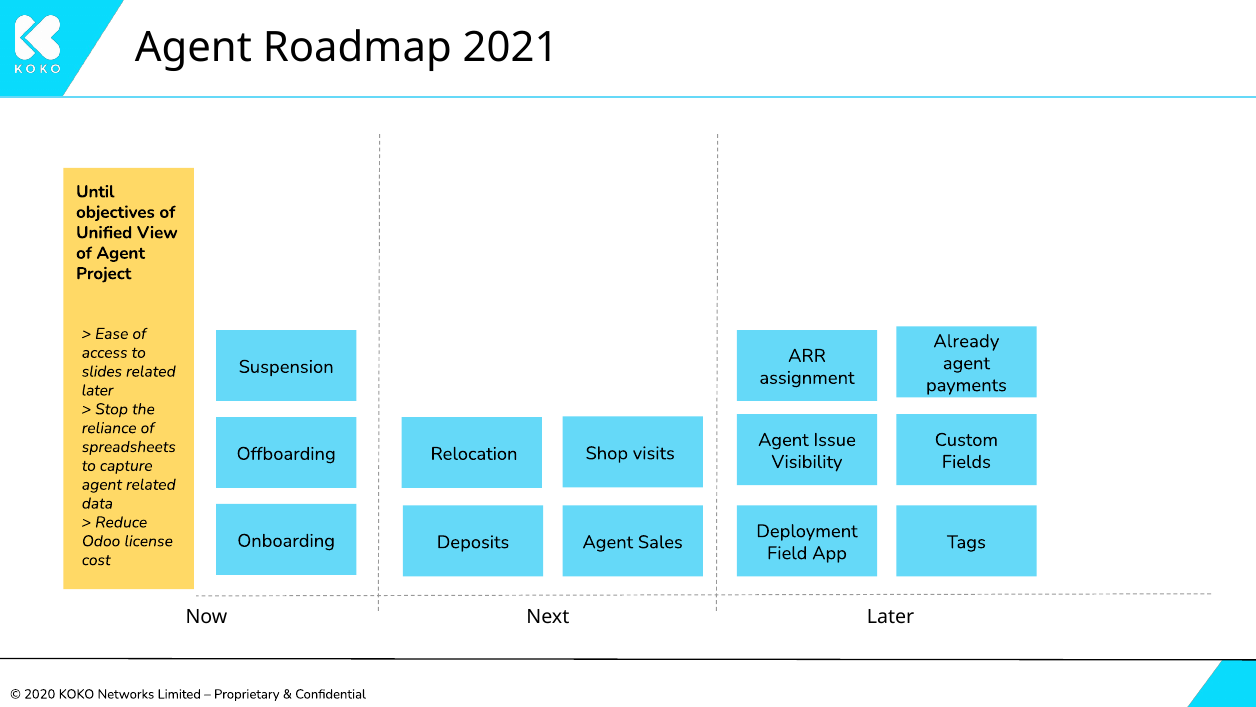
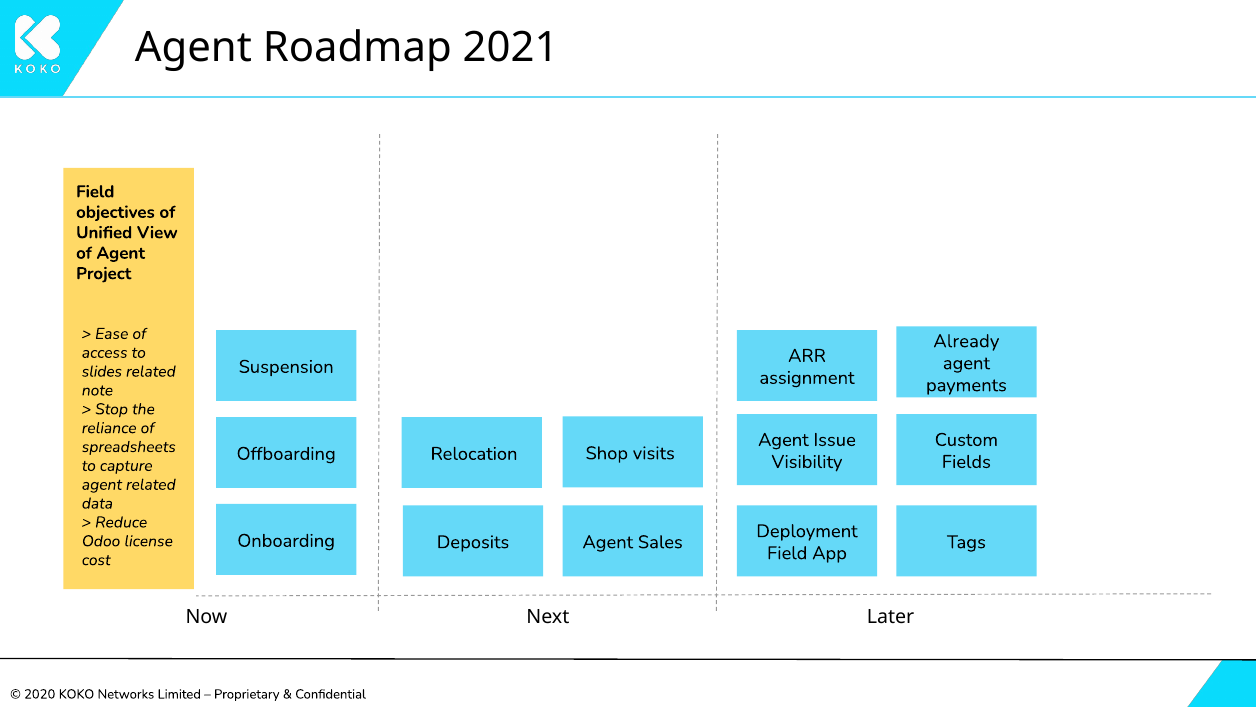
Until at (95, 192): Until -> Field
later at (97, 390): later -> note
